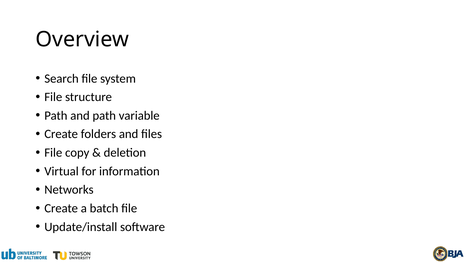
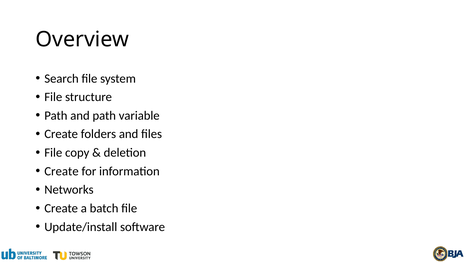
Virtual at (62, 171): Virtual -> Create
